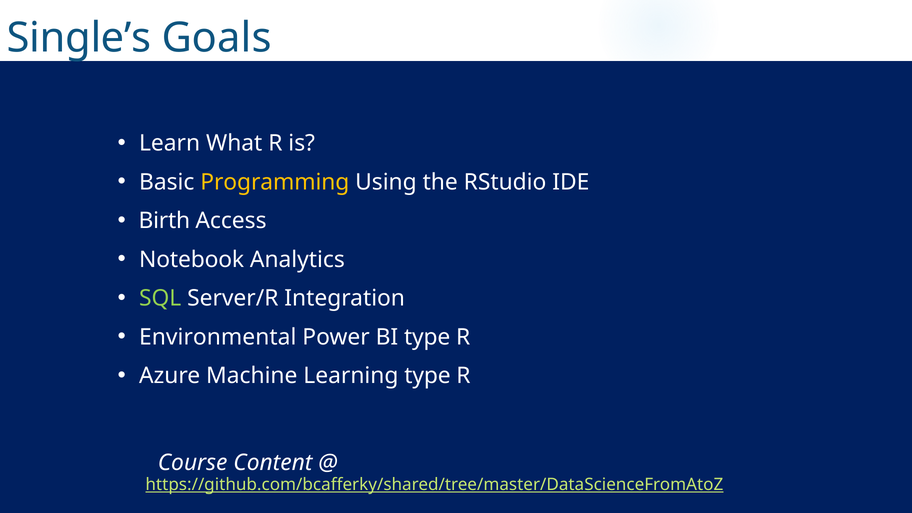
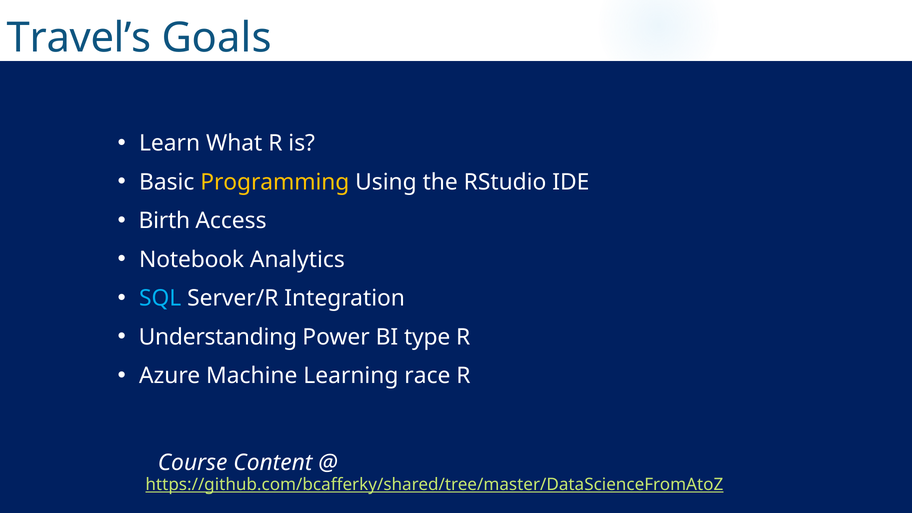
Single’s: Single’s -> Travel’s
SQL colour: light green -> light blue
Environmental: Environmental -> Understanding
Learning type: type -> race
